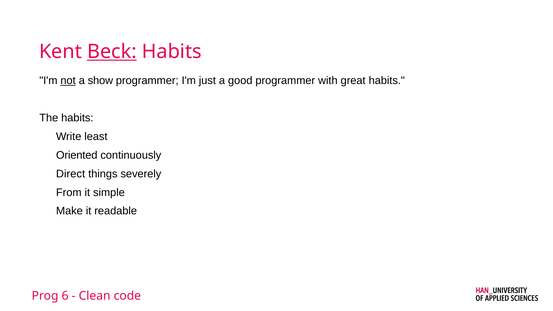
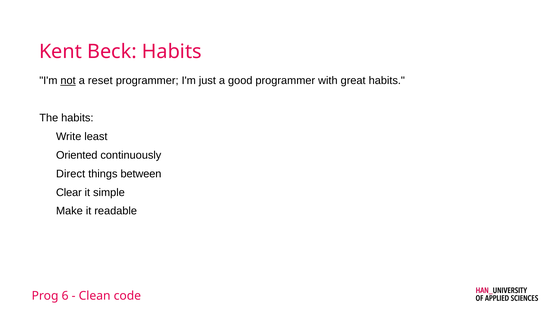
Beck underline: present -> none
show: show -> reset
severely: severely -> between
From: From -> Clear
